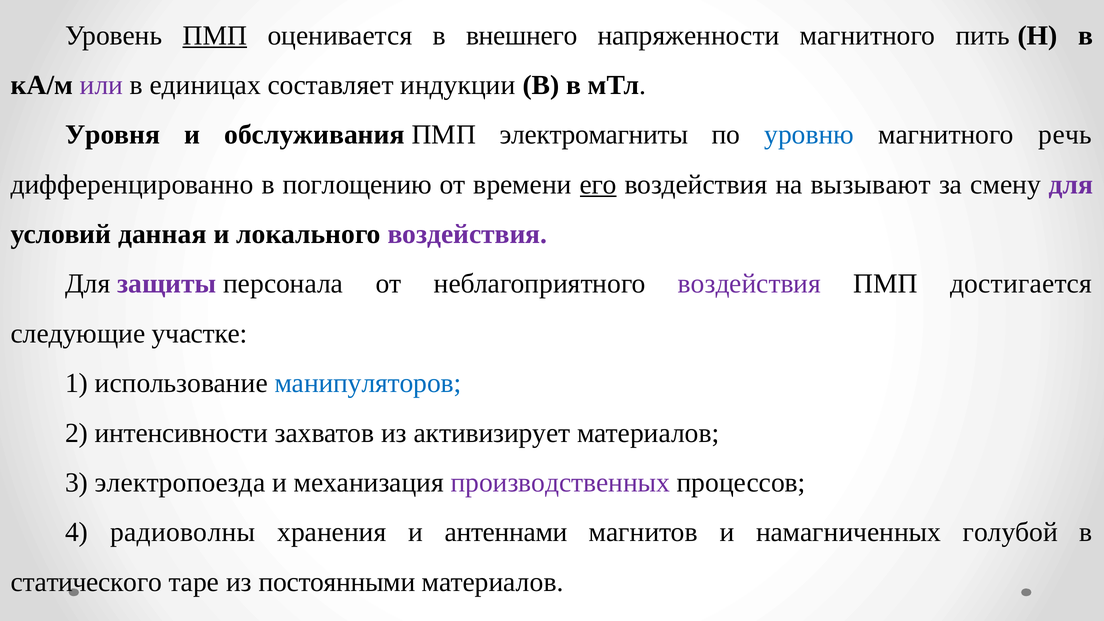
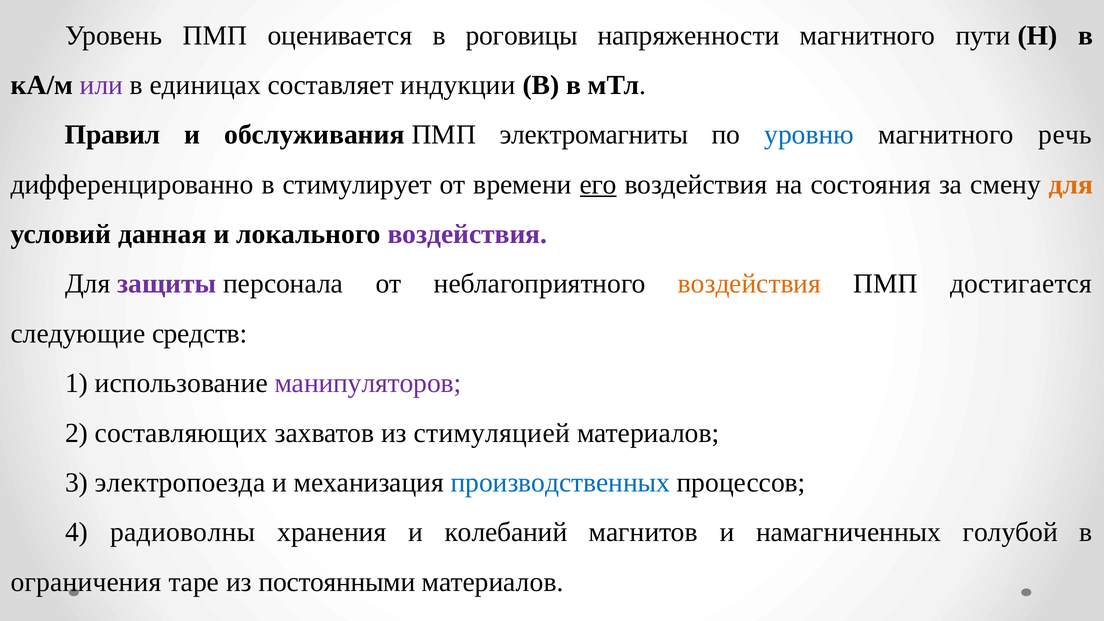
ПМП at (215, 35) underline: present -> none
внешнего: внешнего -> роговицы
пить: пить -> пути
Уровня: Уровня -> Правил
поглощению: поглощению -> стимулирует
вызывают: вызывают -> состояния
для at (1071, 185) colour: purple -> orange
воздействия at (749, 284) colour: purple -> orange
участке: участке -> средств
манипуляторов colour: blue -> purple
интенсивности: интенсивности -> составляющих
активизирует: активизирует -> стимуляцией
производственных colour: purple -> blue
антеннами: антеннами -> колебаний
статического: статического -> ограничения
